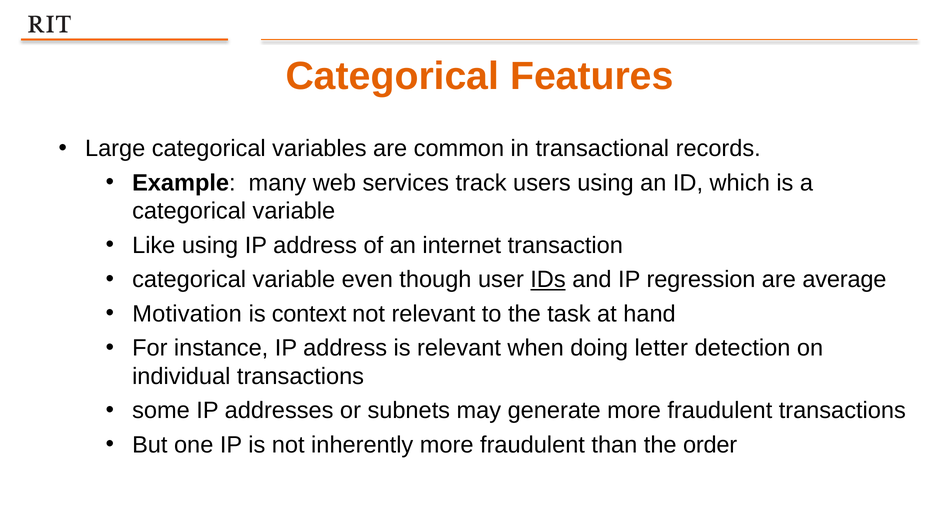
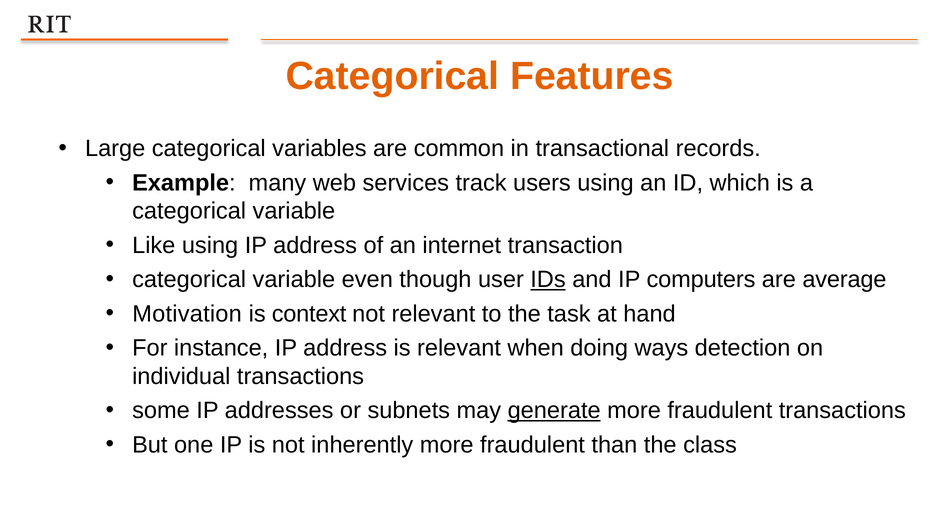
regression: regression -> computers
letter: letter -> ways
generate underline: none -> present
order: order -> class
